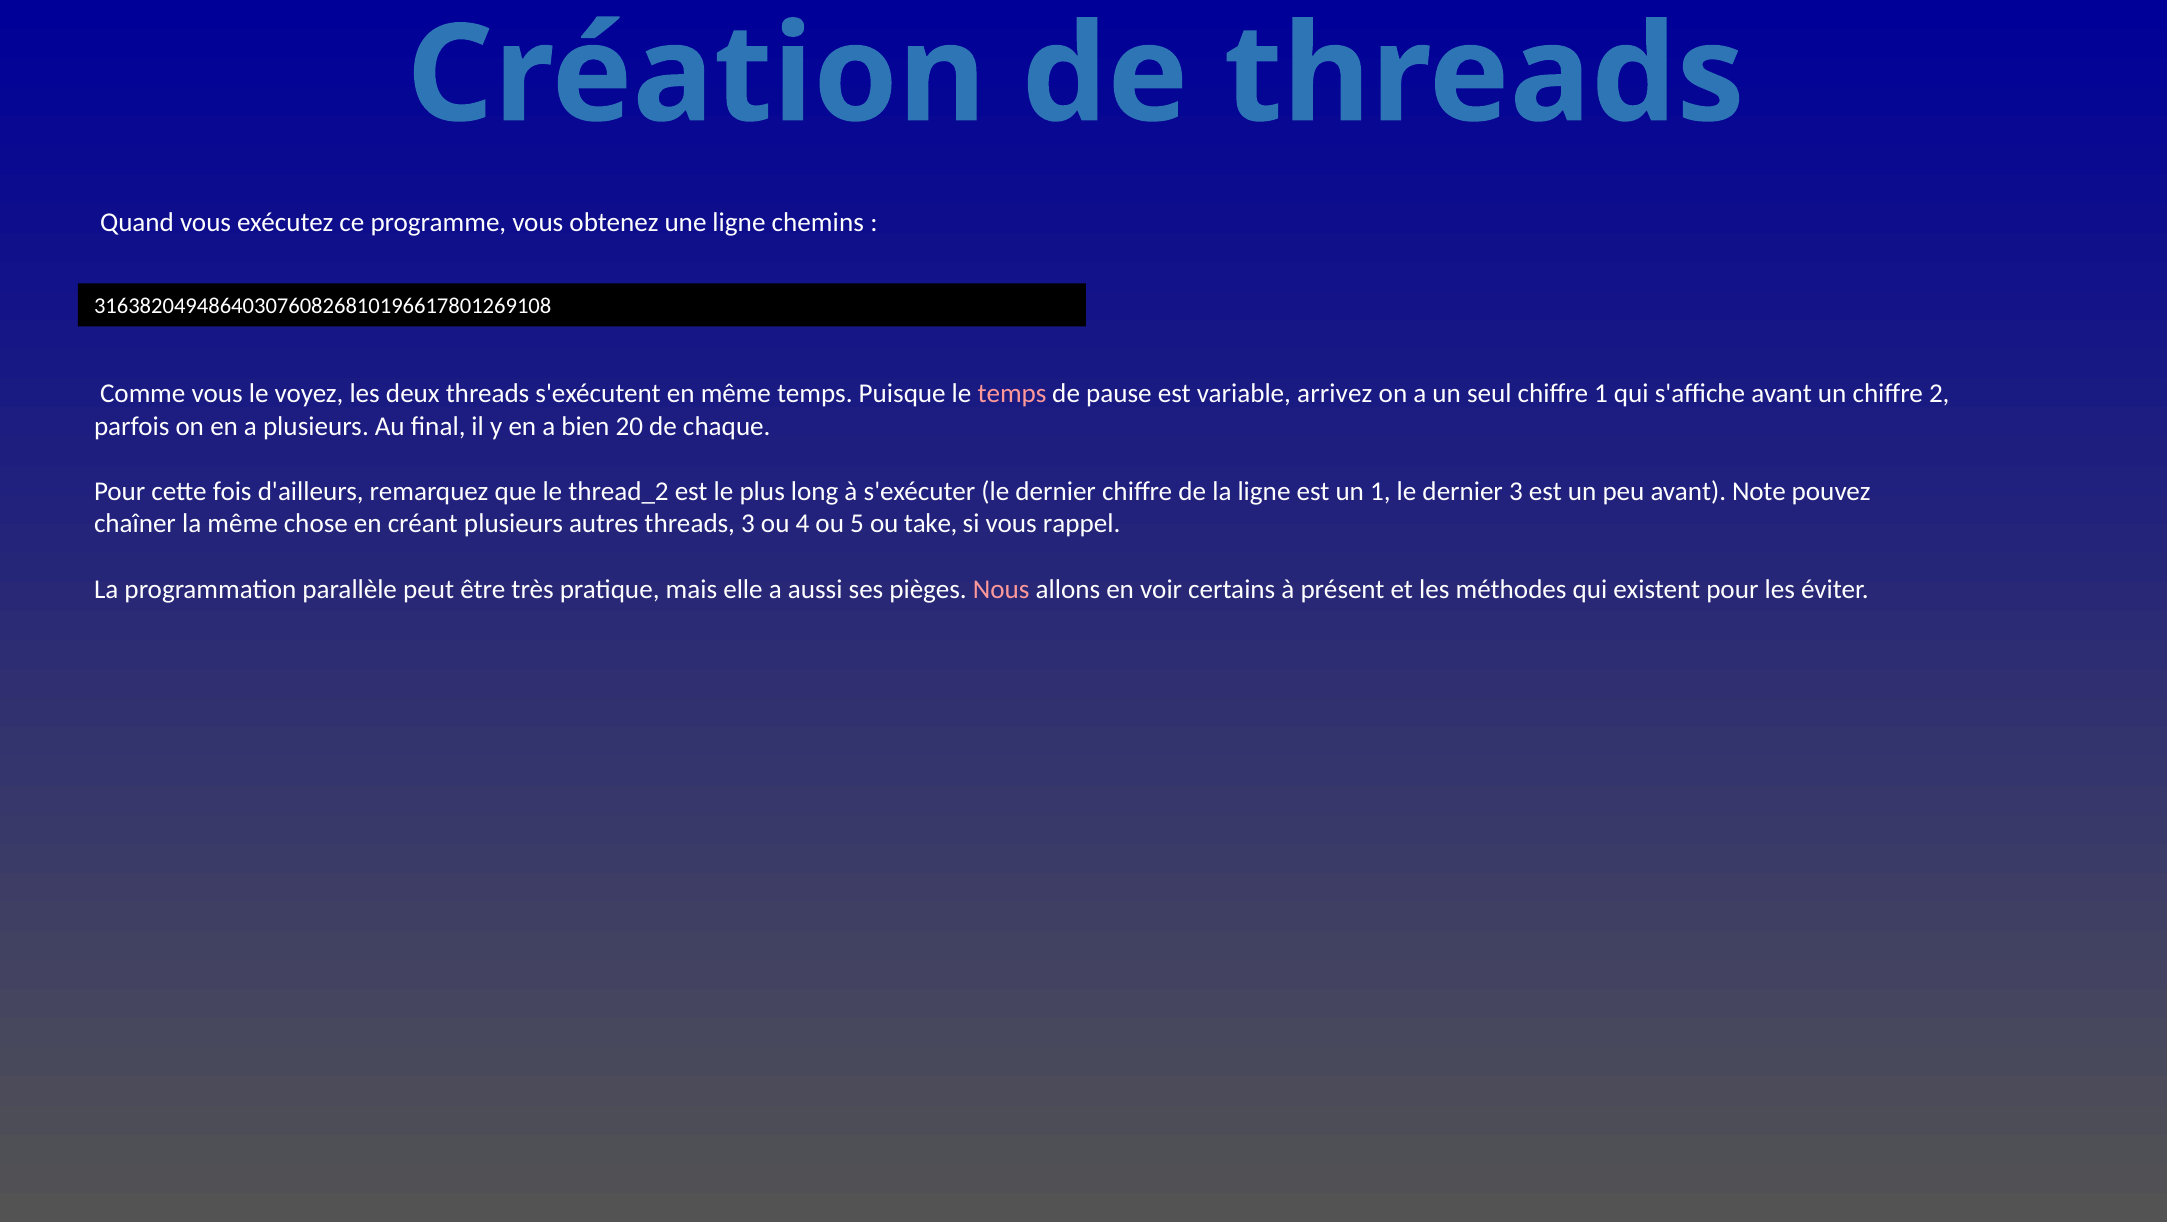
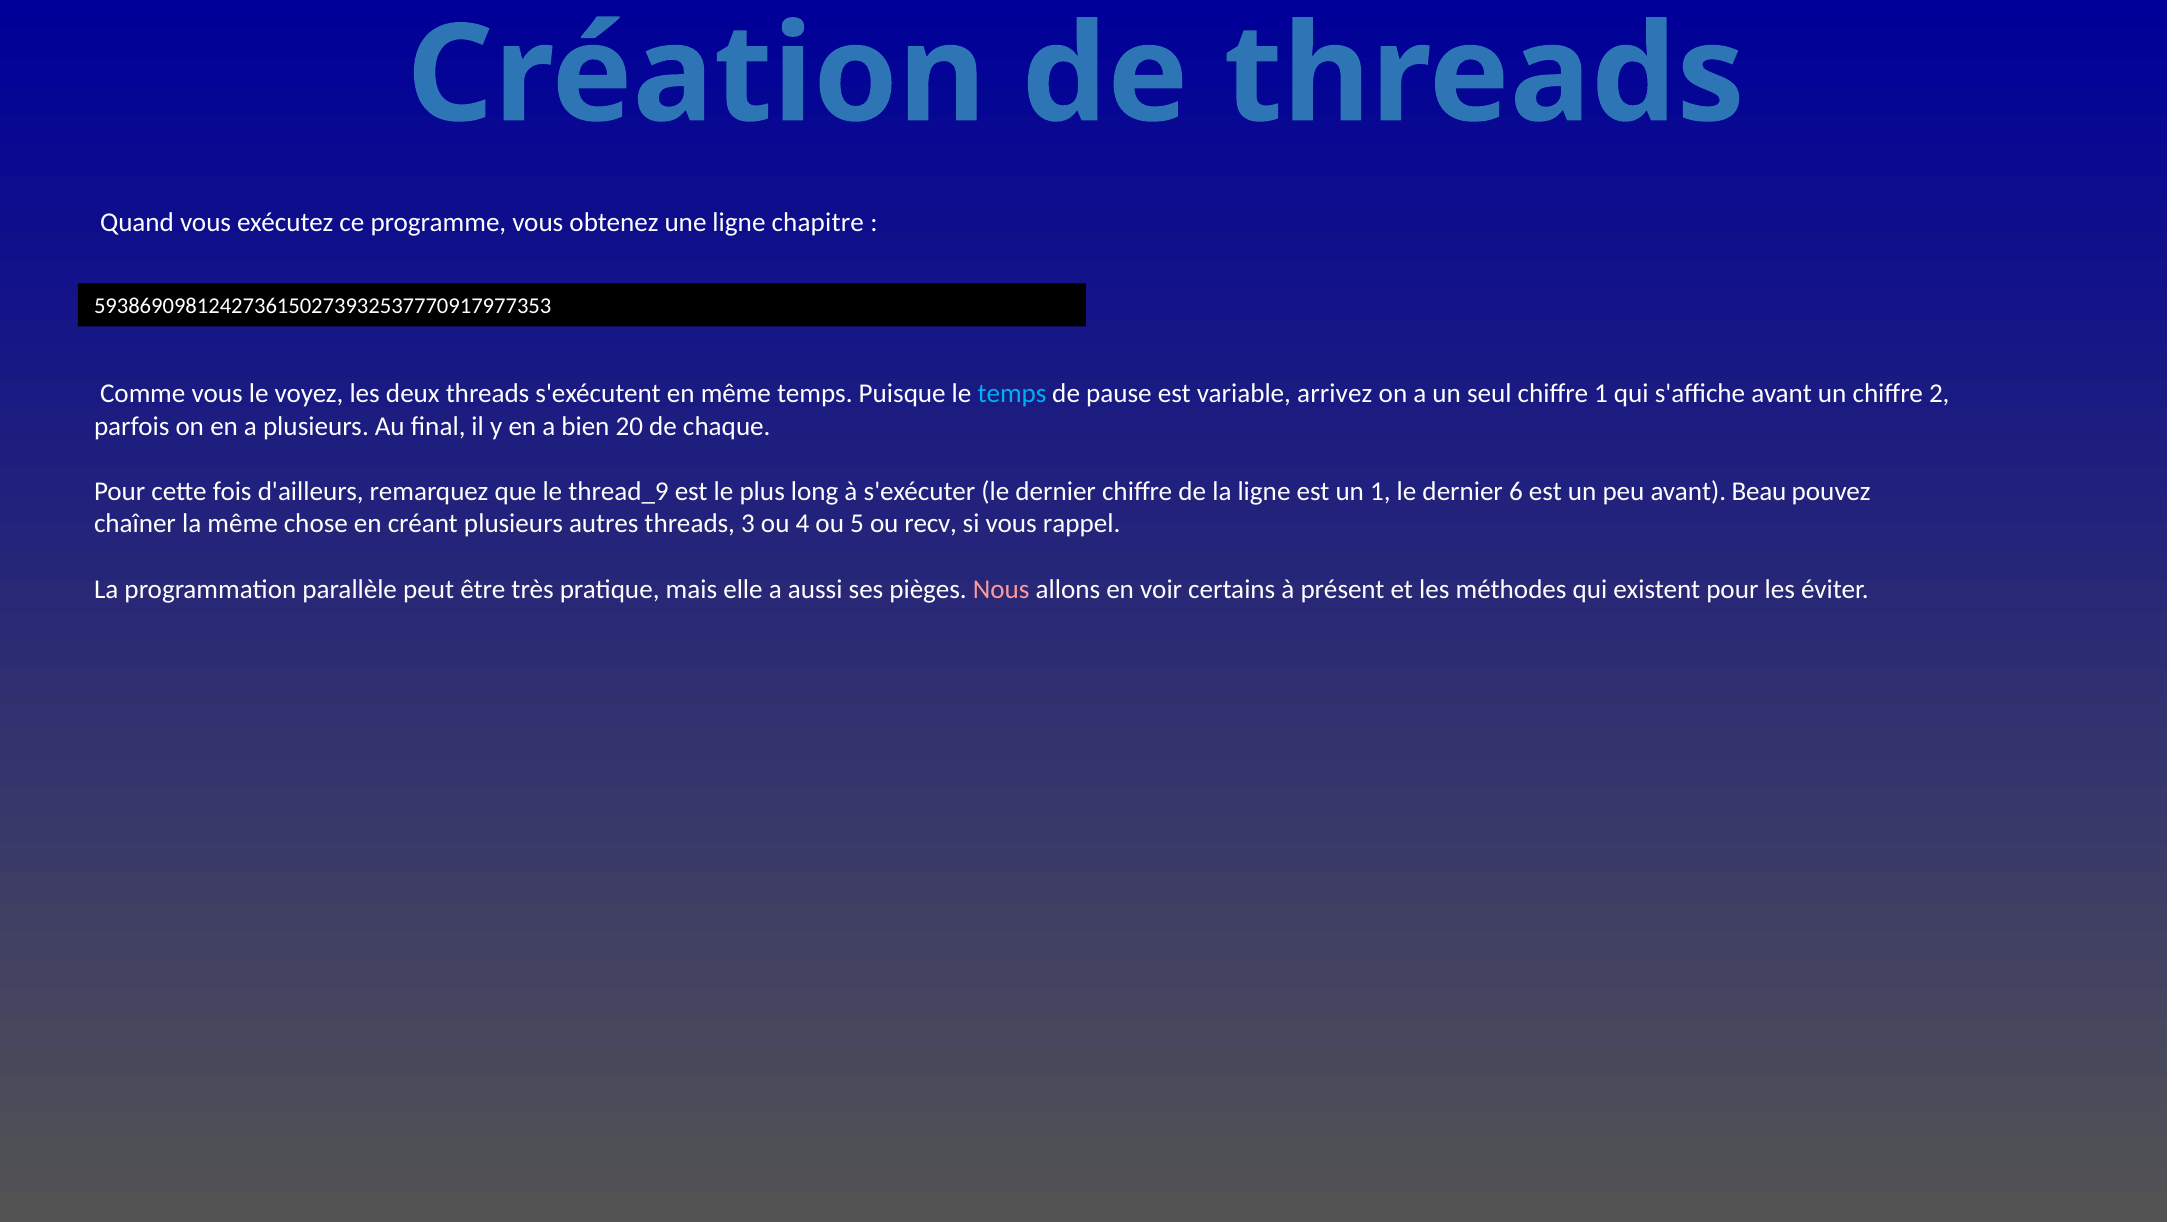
chemins: chemins -> chapitre
3163820494864030760826810196617801269108: 3163820494864030760826810196617801269108 -> 5938690981242736150273932537770917977353
temps at (1012, 394) colour: pink -> light blue
thread_2: thread_2 -> thread_9
dernier 3: 3 -> 6
Note: Note -> Beau
take: take -> recv
